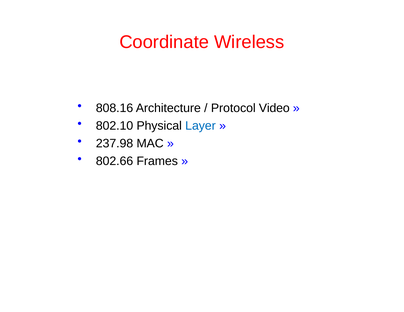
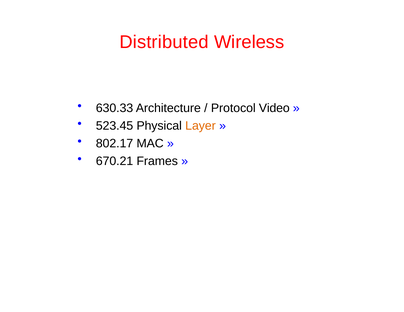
Coordinate: Coordinate -> Distributed
808.16: 808.16 -> 630.33
802.10: 802.10 -> 523.45
Layer colour: blue -> orange
237.98: 237.98 -> 802.17
802.66: 802.66 -> 670.21
